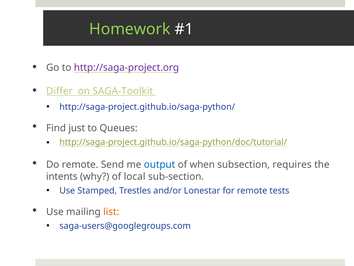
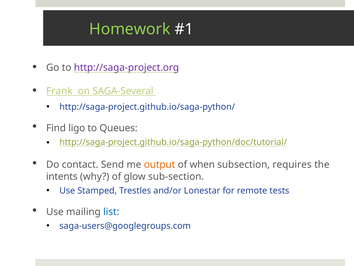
Differ: Differ -> Frank
SAGA-Toolkit: SAGA-Toolkit -> SAGA-Several
just: just -> ligo
Do remote: remote -> contact
output colour: blue -> orange
local: local -> glow
list colour: orange -> blue
